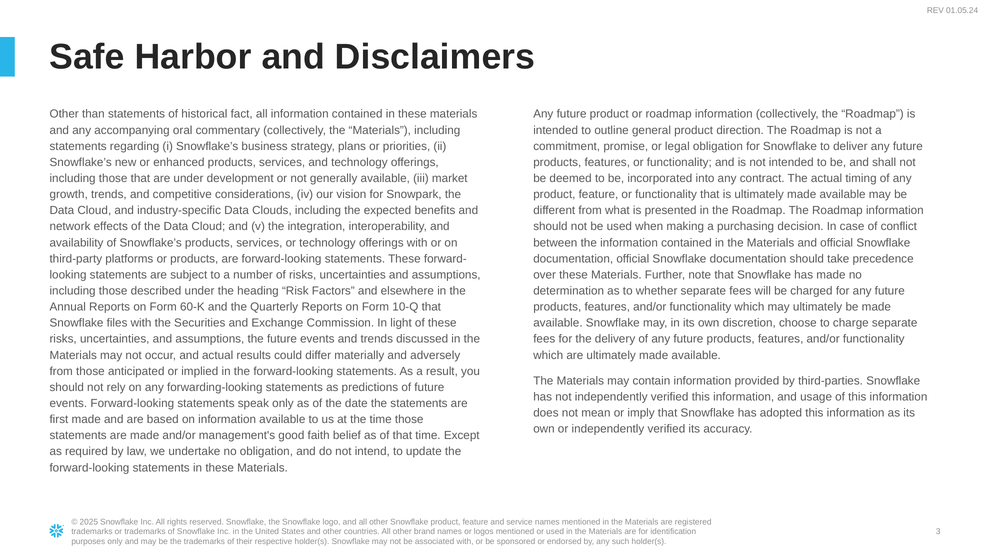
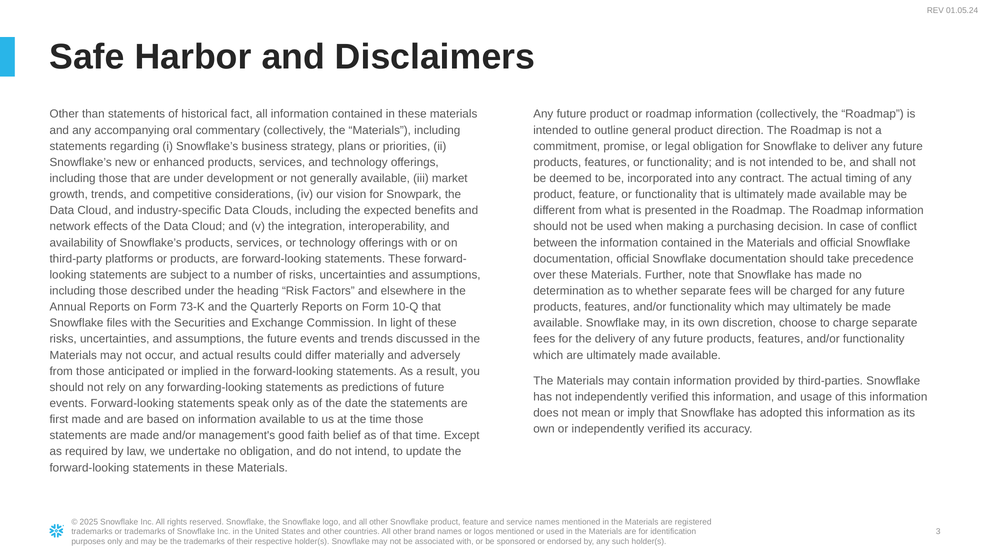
60-K: 60-K -> 73-K
